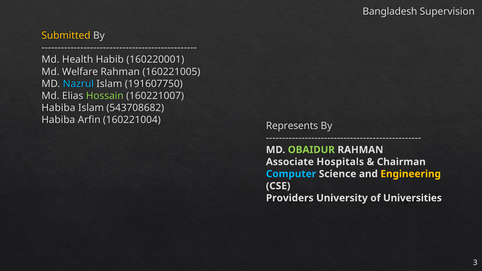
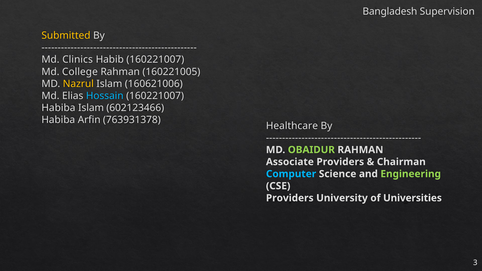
Health: Health -> Clinics
Habib 160220001: 160220001 -> 160221007
Welfare: Welfare -> College
Nazrul colour: light blue -> yellow
191607750: 191607750 -> 160621006
Hossain colour: light green -> light blue
543708682: 543708682 -> 602123466
160221004: 160221004 -> 763931378
Represents: Represents -> Healthcare
Associate Hospitals: Hospitals -> Providers
Engineering colour: yellow -> light green
